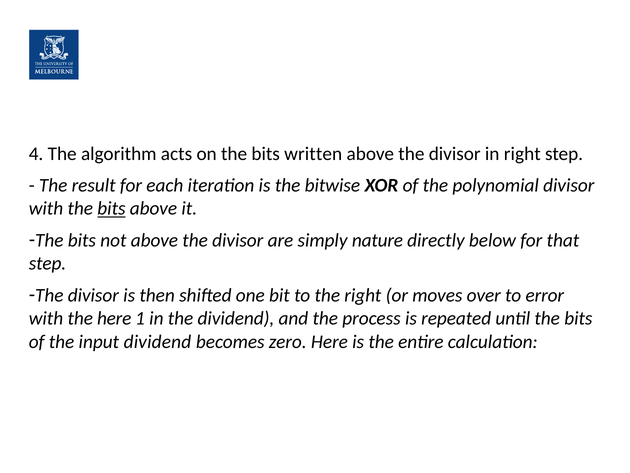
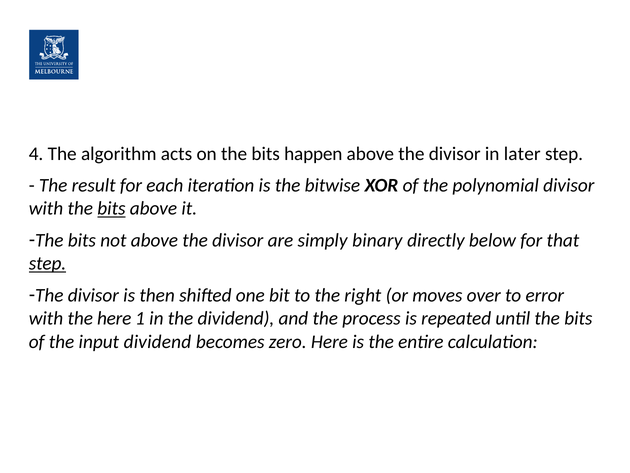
written: written -> happen
in right: right -> later
nature: nature -> binary
step at (47, 263) underline: none -> present
